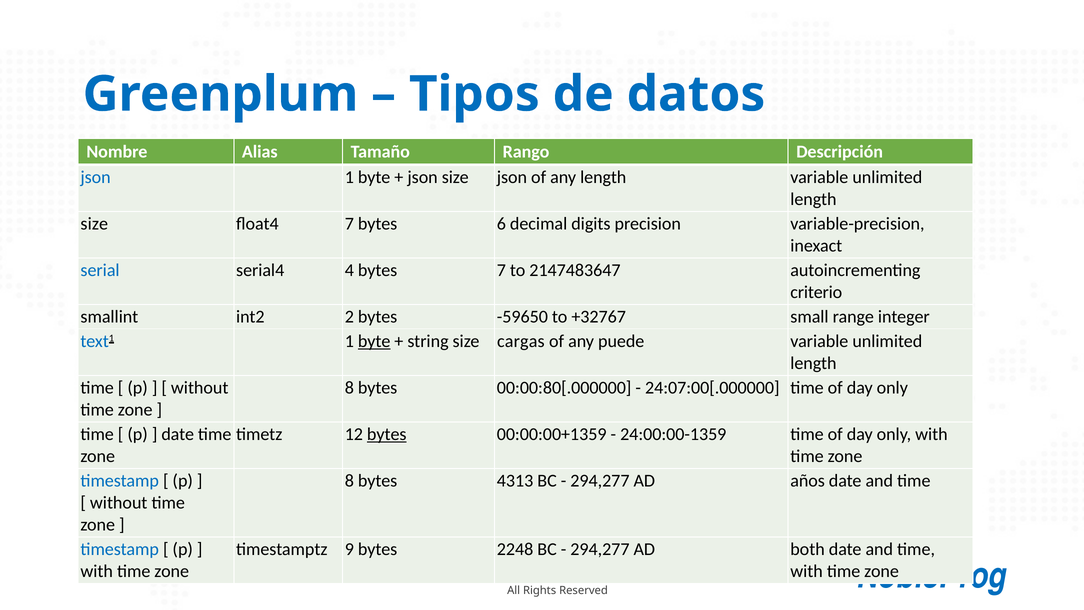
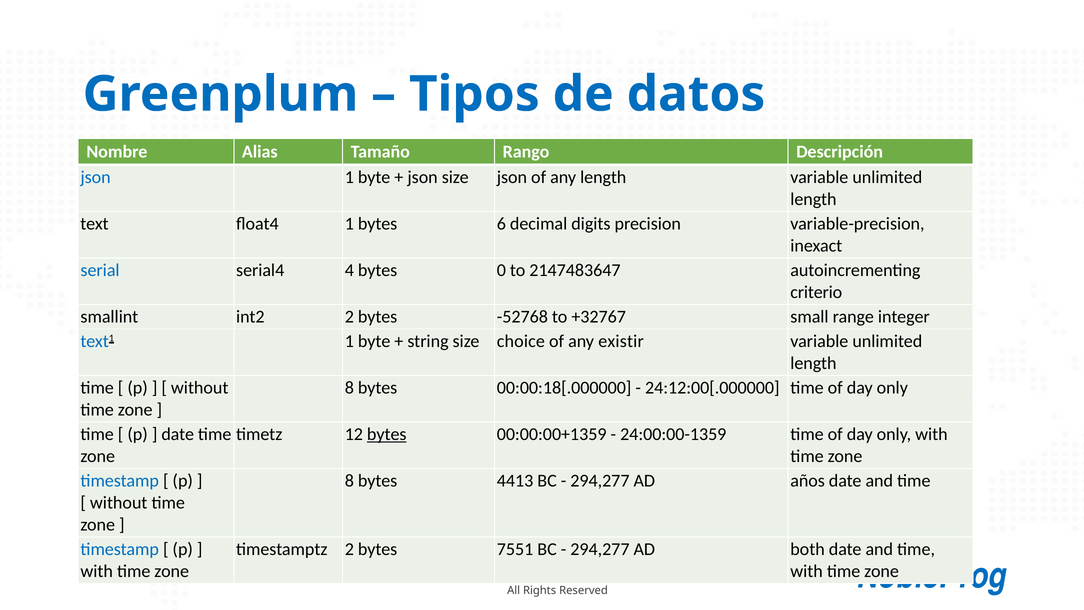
size at (94, 224): size -> text
float4 7: 7 -> 1
bytes 7: 7 -> 0
-59650: -59650 -> -52768
byte at (374, 341) underline: present -> none
cargas: cargas -> choice
puede: puede -> existir
00:00:80[.000000: 00:00:80[.000000 -> 00:00:18[.000000
24:07:00[.000000: 24:07:00[.000000 -> 24:12:00[.000000
4313: 4313 -> 4413
timestamptz 9: 9 -> 2
2248: 2248 -> 7551
